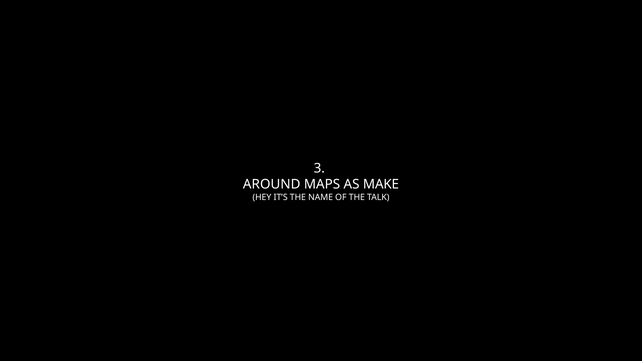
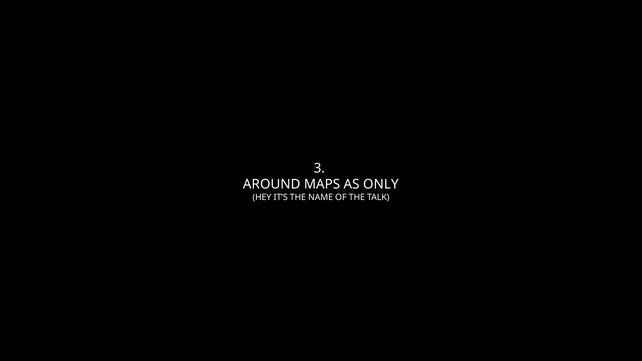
MAKE: MAKE -> ONLY
